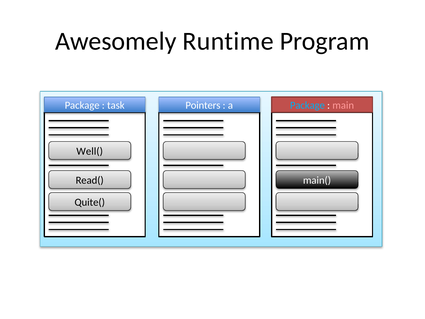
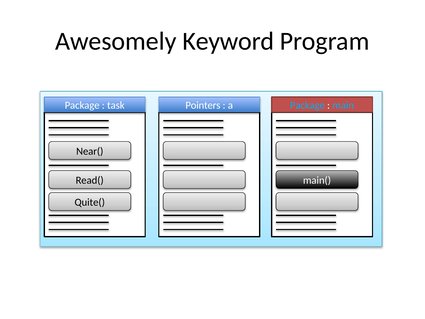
Runtime: Runtime -> Keyword
main colour: pink -> light blue
Well(: Well( -> Near(
